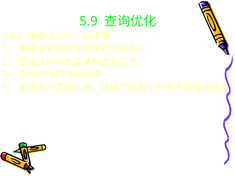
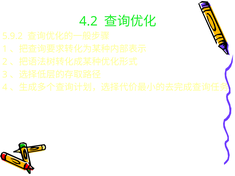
5.9: 5.9 -> 4.2
3.8.8: 3.8.8 -> 5.9.2
